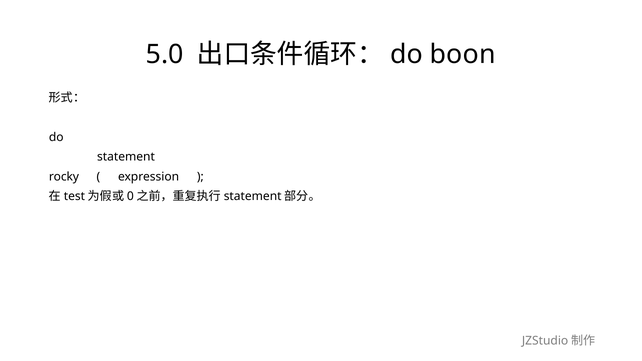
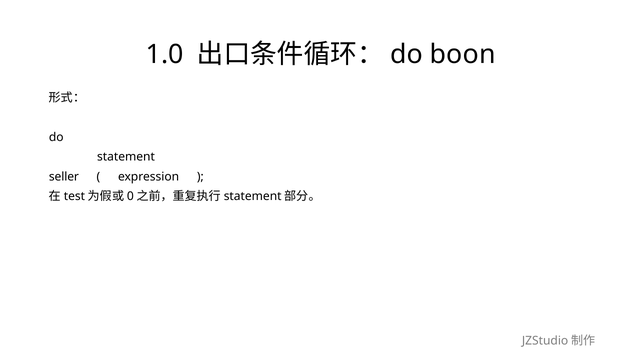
5.0: 5.0 -> 1.0
rocky: rocky -> seller
